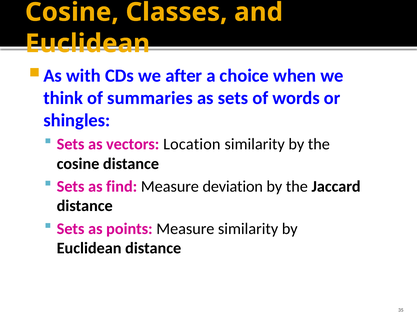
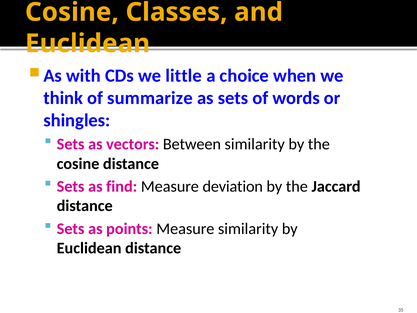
after: after -> little
summaries: summaries -> summarize
Location: Location -> Between
